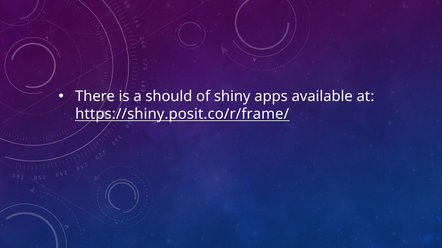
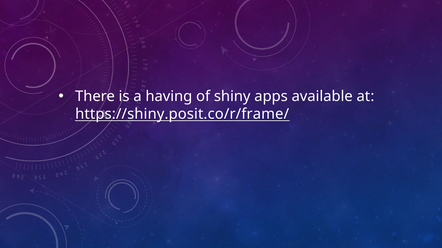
should: should -> having
